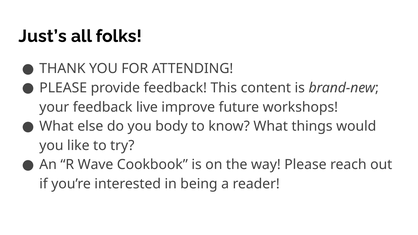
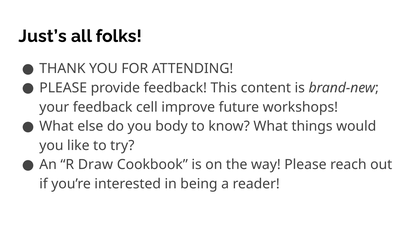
live: live -> cell
Wave: Wave -> Draw
